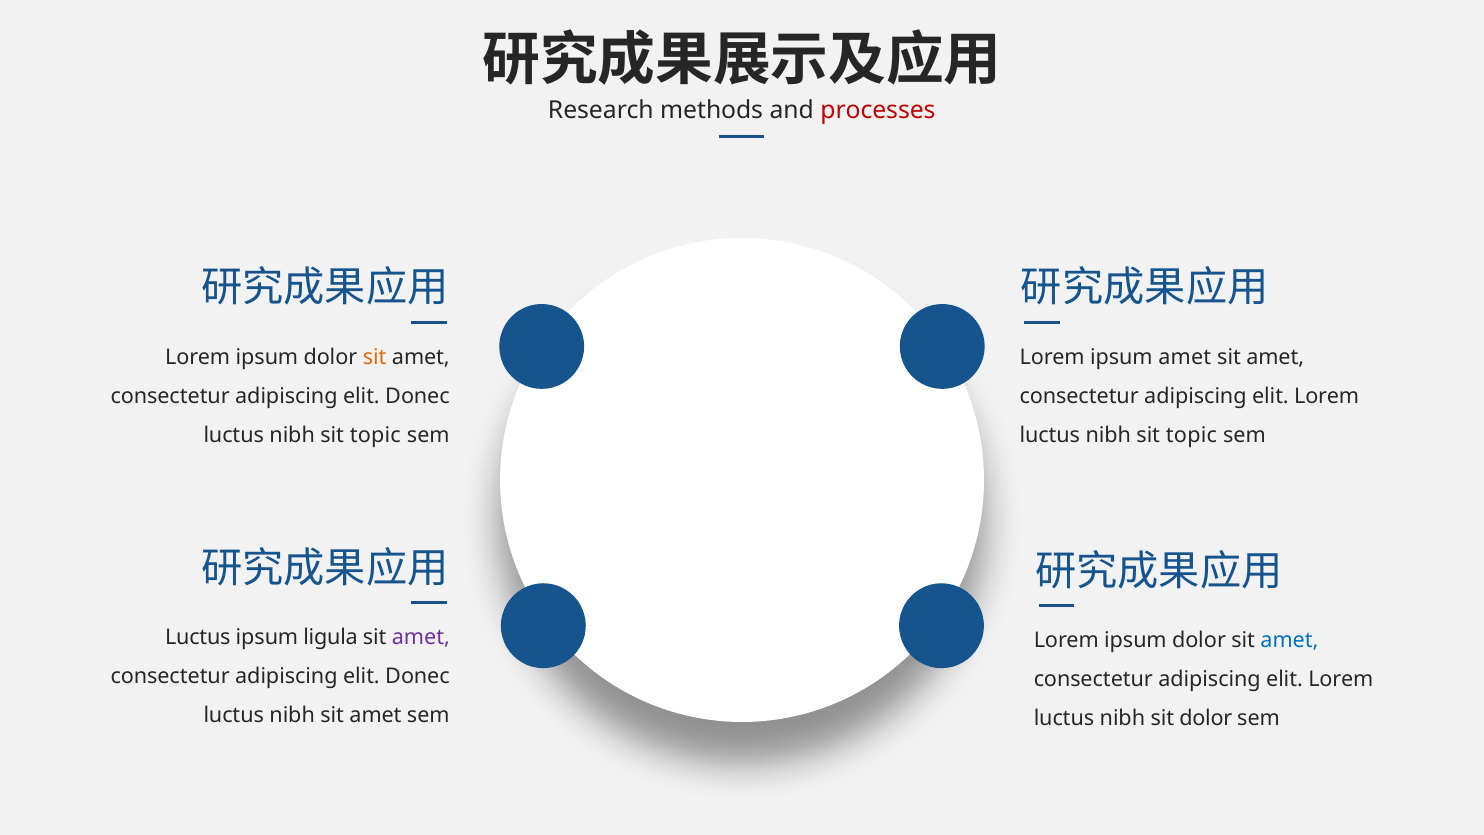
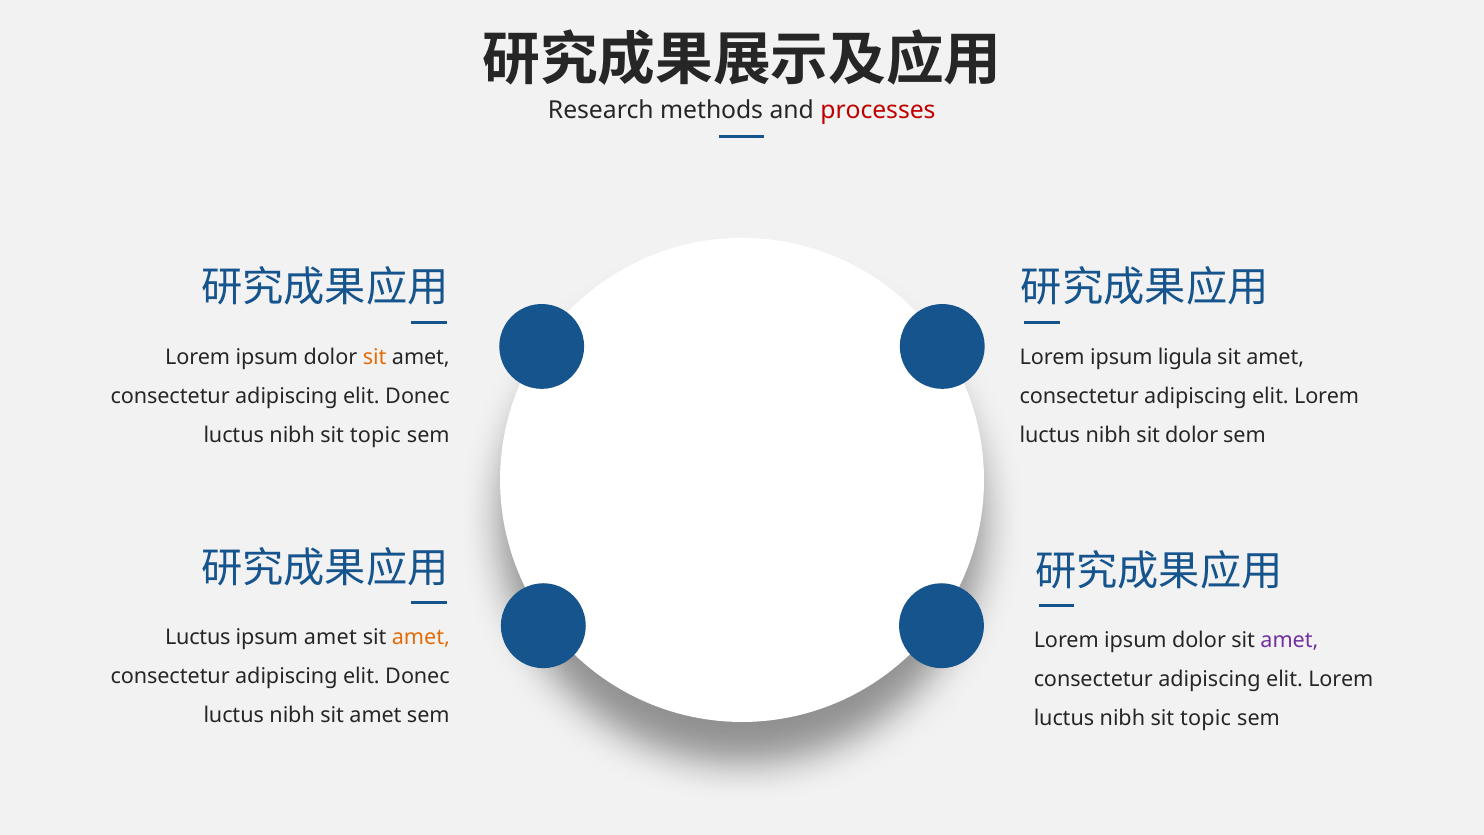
ipsum amet: amet -> ligula
topic at (1191, 435): topic -> dolor
ipsum ligula: ligula -> amet
amet at (421, 637) colour: purple -> orange
amet at (1289, 640) colour: blue -> purple
dolor at (1206, 718): dolor -> topic
